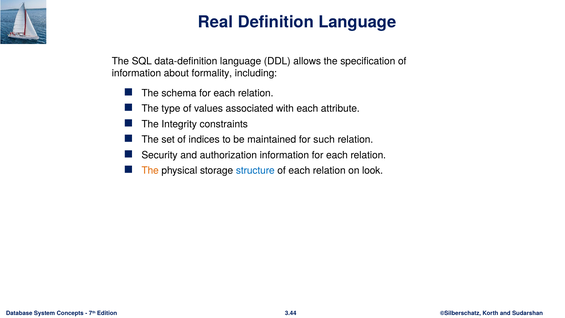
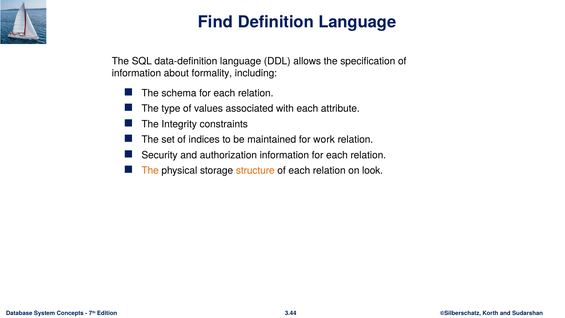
Real: Real -> Find
such: such -> work
structure colour: blue -> orange
